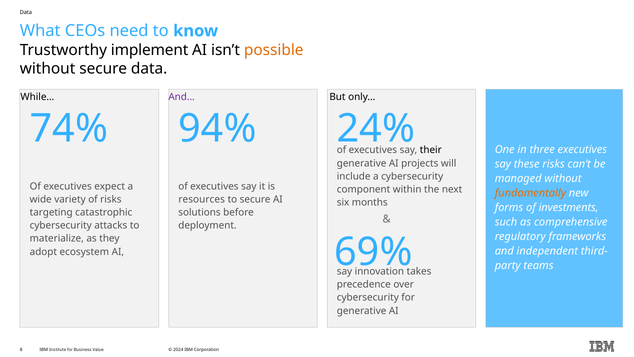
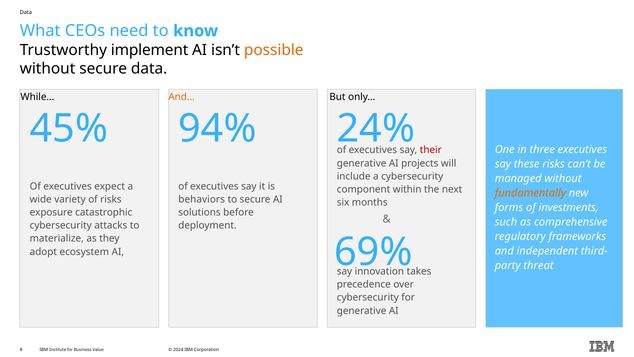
And… colour: purple -> orange
74%: 74% -> 45%
their colour: black -> red
resources: resources -> behaviors
targeting: targeting -> exposure
teams: teams -> threat
